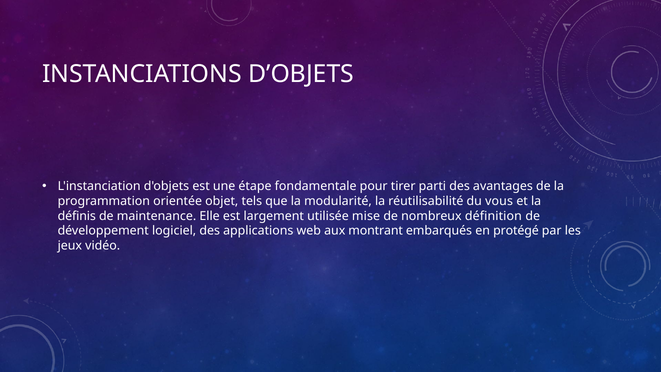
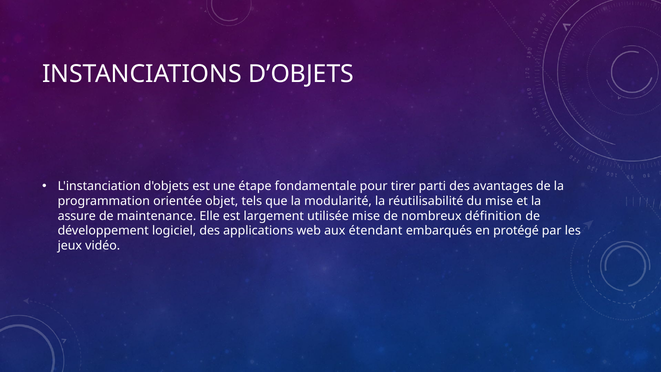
du vous: vous -> mise
définis: définis -> assure
montrant: montrant -> étendant
